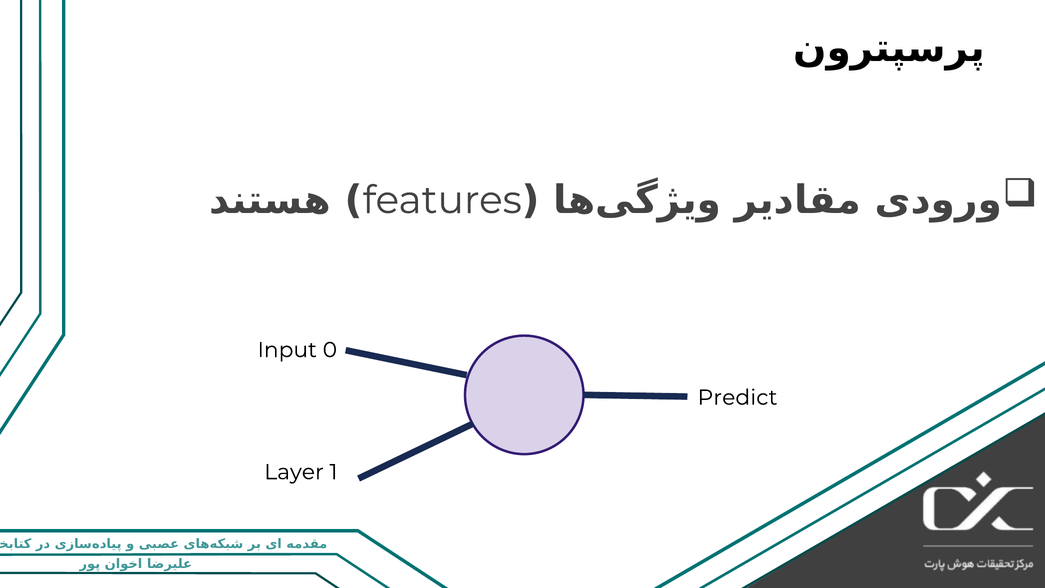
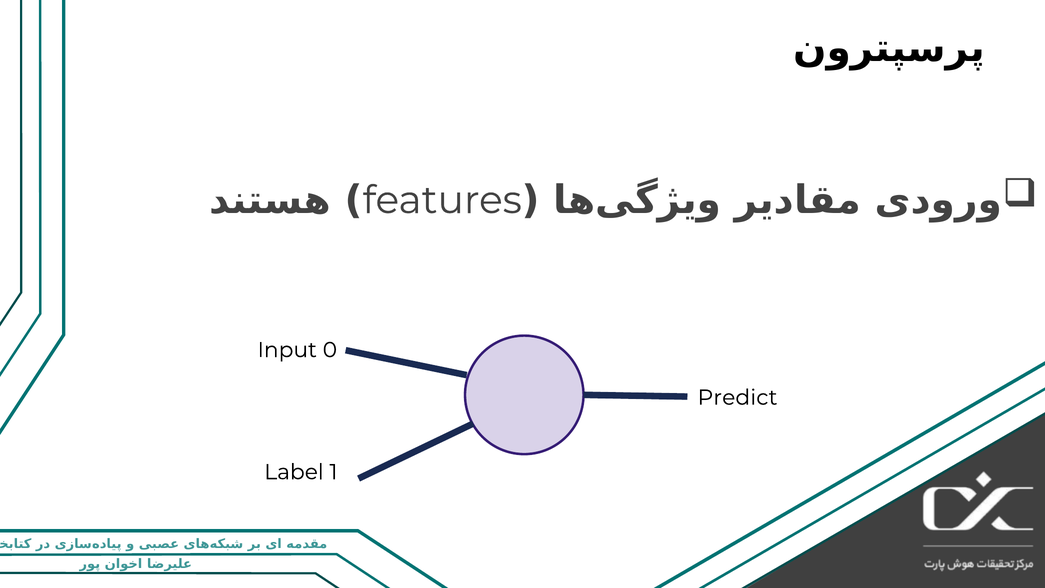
Layer: Layer -> Label
